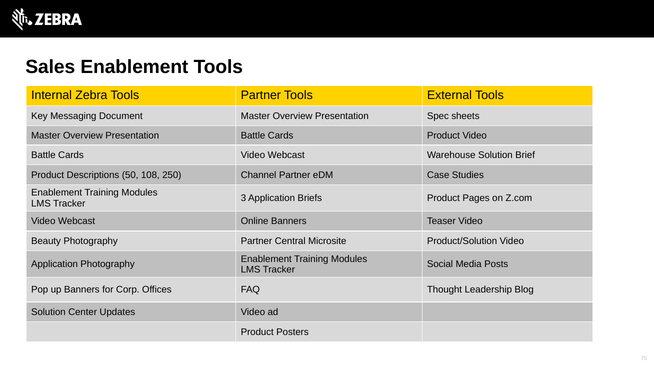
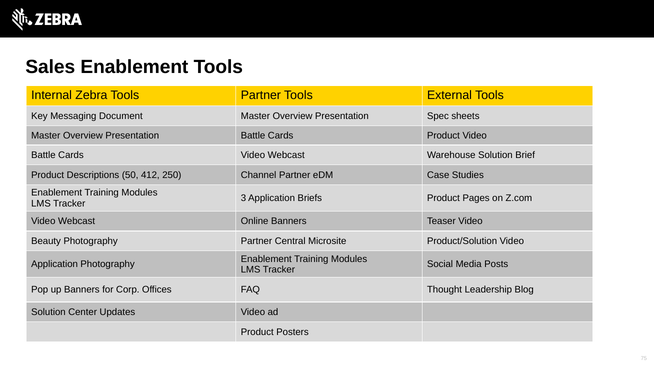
108: 108 -> 412
